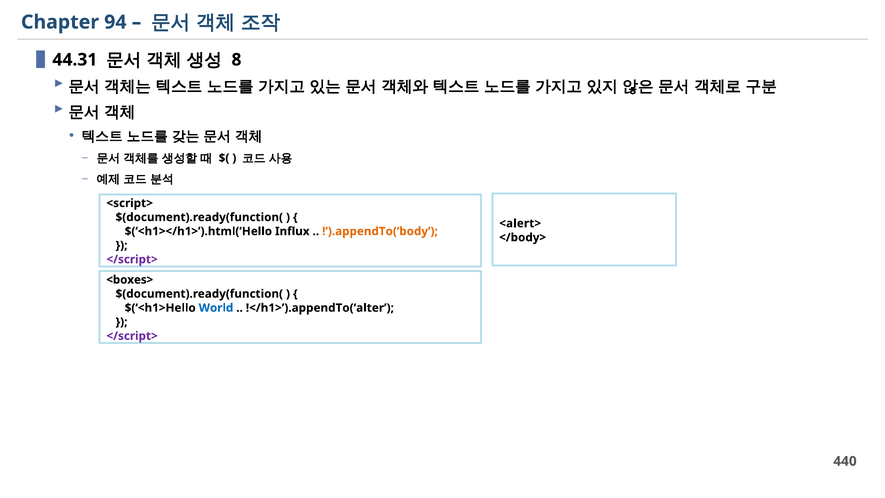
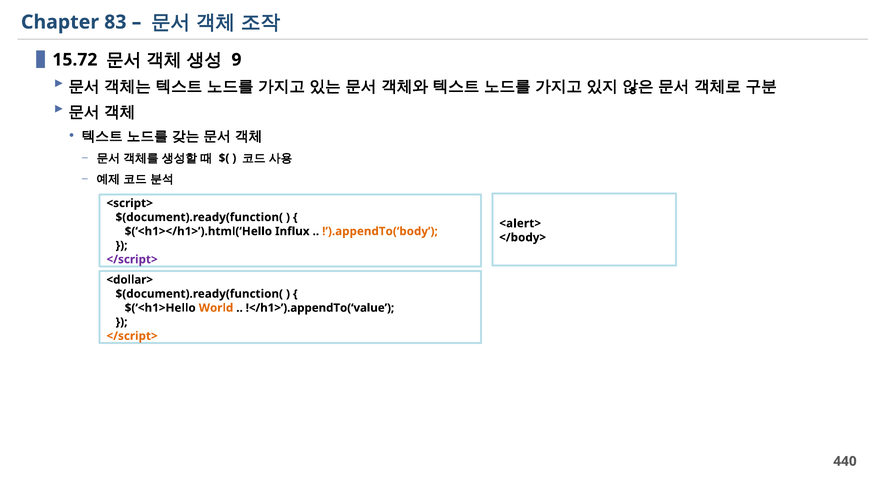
94: 94 -> 83
44.31: 44.31 -> 15.72
8: 8 -> 9
<boxes>: <boxes> -> <dollar>
World colour: blue -> orange
!</h1>’).appendTo(‘alter: !</h1>’).appendTo(‘alter -> !</h1>’).appendTo(‘value
</script> at (132, 336) colour: purple -> orange
